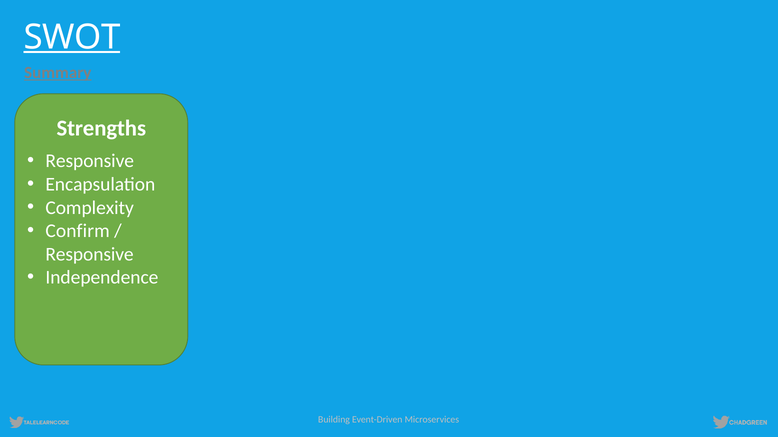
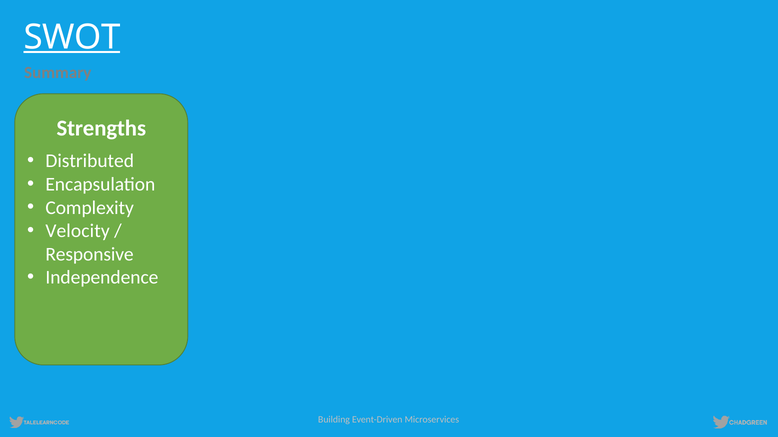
Summary underline: present -> none
Responsive at (90, 161): Responsive -> Distributed
Confirm: Confirm -> Velocity
